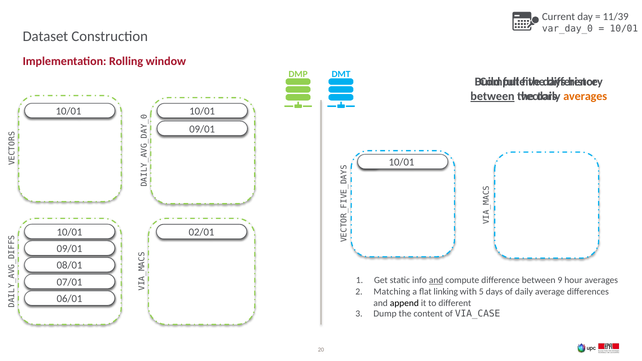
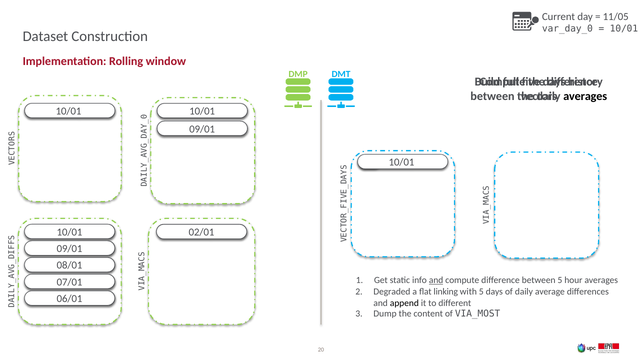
11/39: 11/39 -> 11/05
between at (492, 96) underline: present -> none
averages at (585, 96) colour: orange -> black
between 9: 9 -> 5
Matching: Matching -> Degraded
VIA_CASE: VIA_CASE -> VIA_MOST
